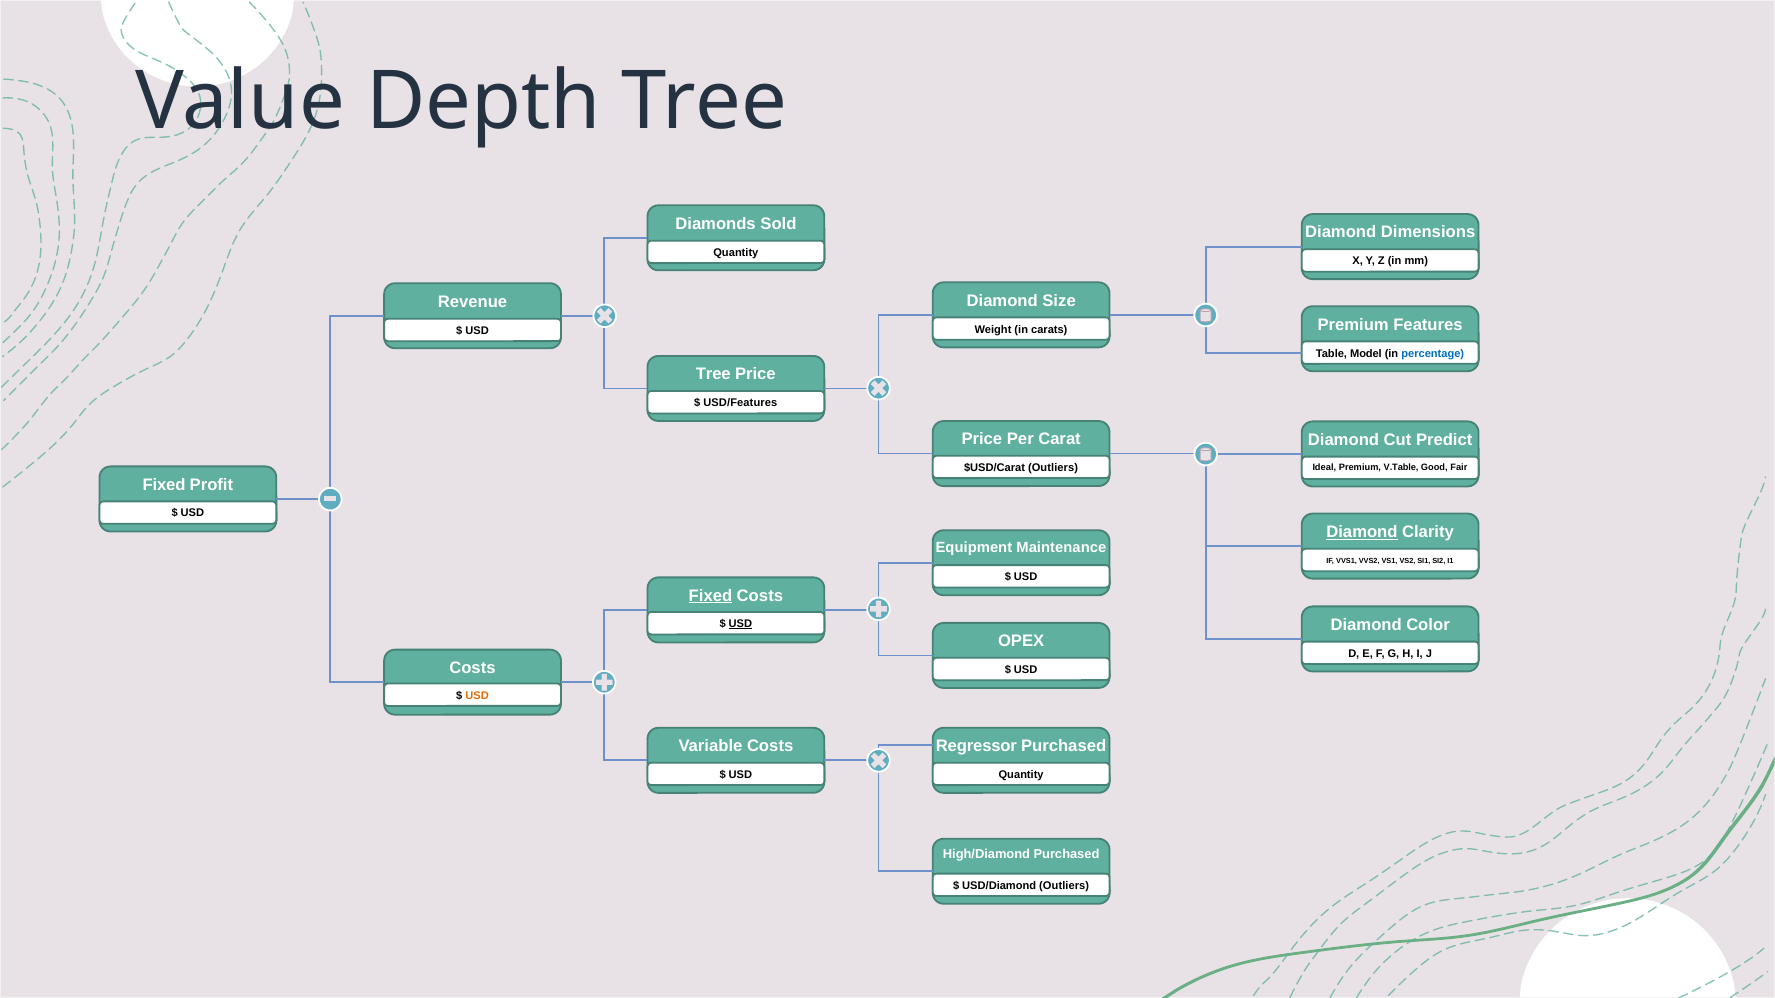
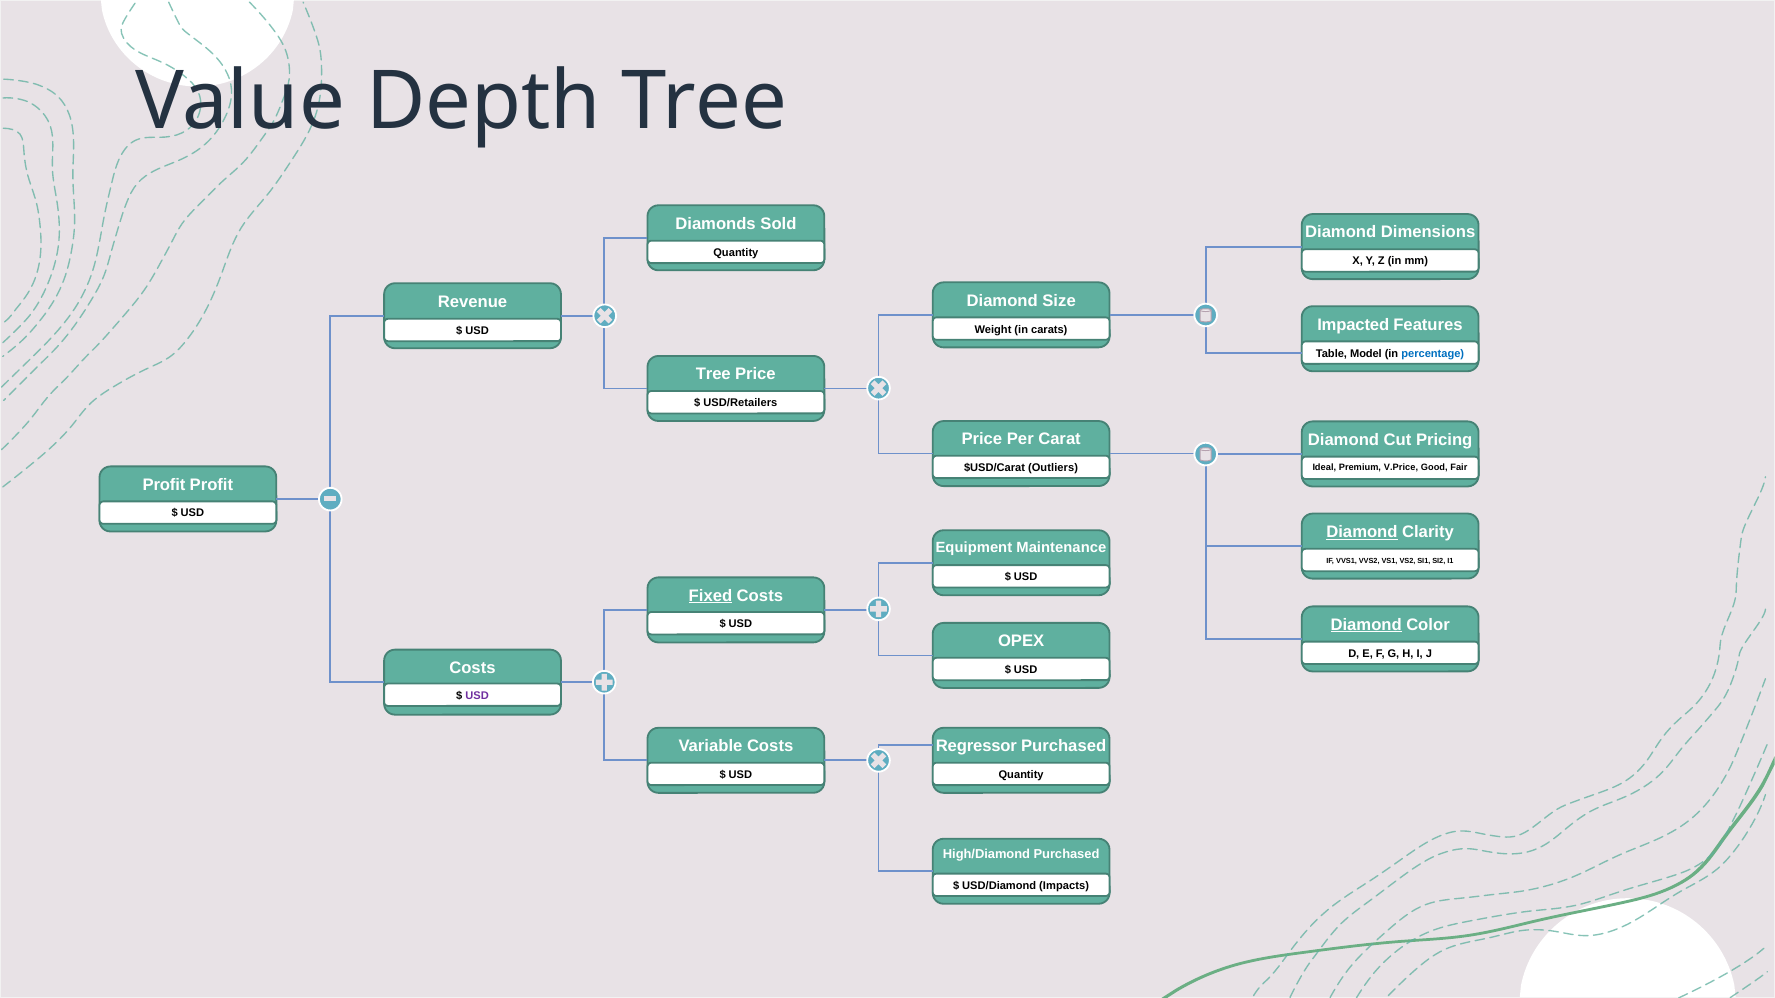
Premium at (1353, 325): Premium -> Impacted
USD/Features: USD/Features -> USD/Retailers
Predict: Predict -> Pricing
V.Table: V.Table -> V.Price
Fixed at (164, 485): Fixed -> Profit
Diamond at (1366, 625) underline: none -> present
USD at (740, 624) underline: present -> none
USD at (477, 696) colour: orange -> purple
USD/Diamond Outliers: Outliers -> Impacts
